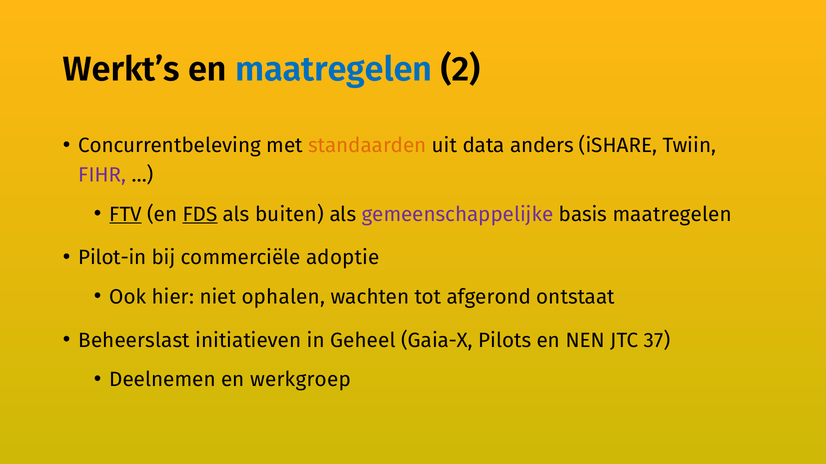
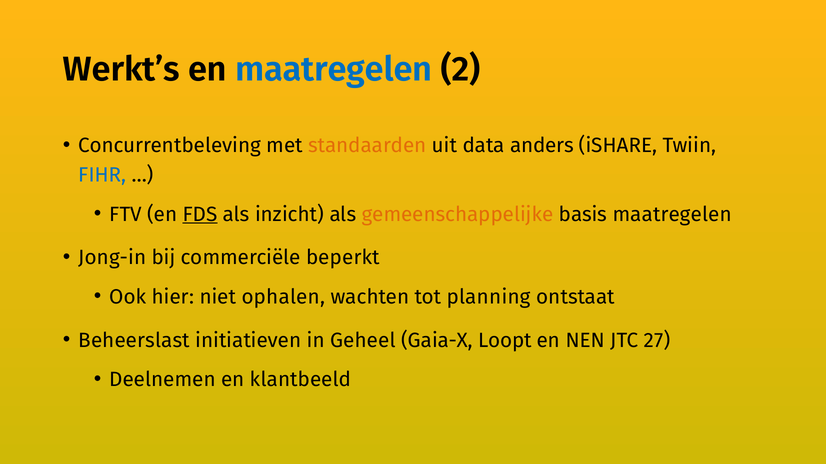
FIHR colour: purple -> blue
FTV underline: present -> none
buiten: buiten -> inzicht
gemeenschappelijke colour: purple -> orange
Pilot-in: Pilot-in -> Jong-in
adoptie: adoptie -> beperkt
afgerond: afgerond -> planning
Pilots: Pilots -> Loopt
37: 37 -> 27
werkgroep: werkgroep -> klantbeeld
